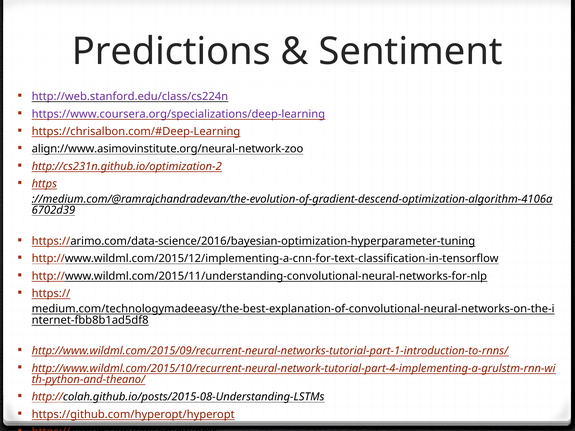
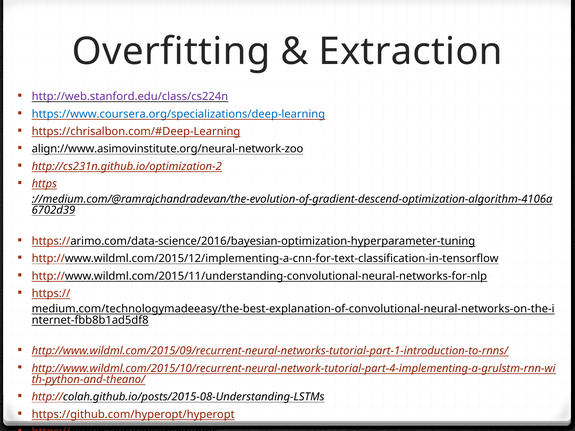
Predictions: Predictions -> Overfitting
Sentiment: Sentiment -> Extraction
https://www.coursera.org/specializations/deep-learning colour: purple -> blue
